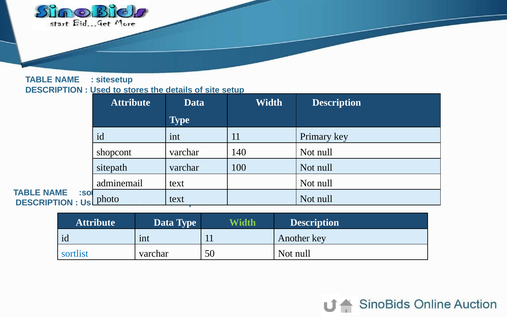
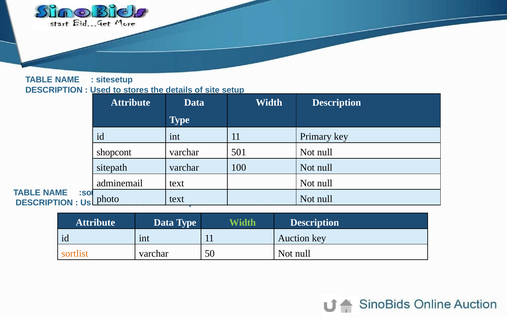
140: 140 -> 501
Another: Another -> Auction
sortlist colour: blue -> orange
